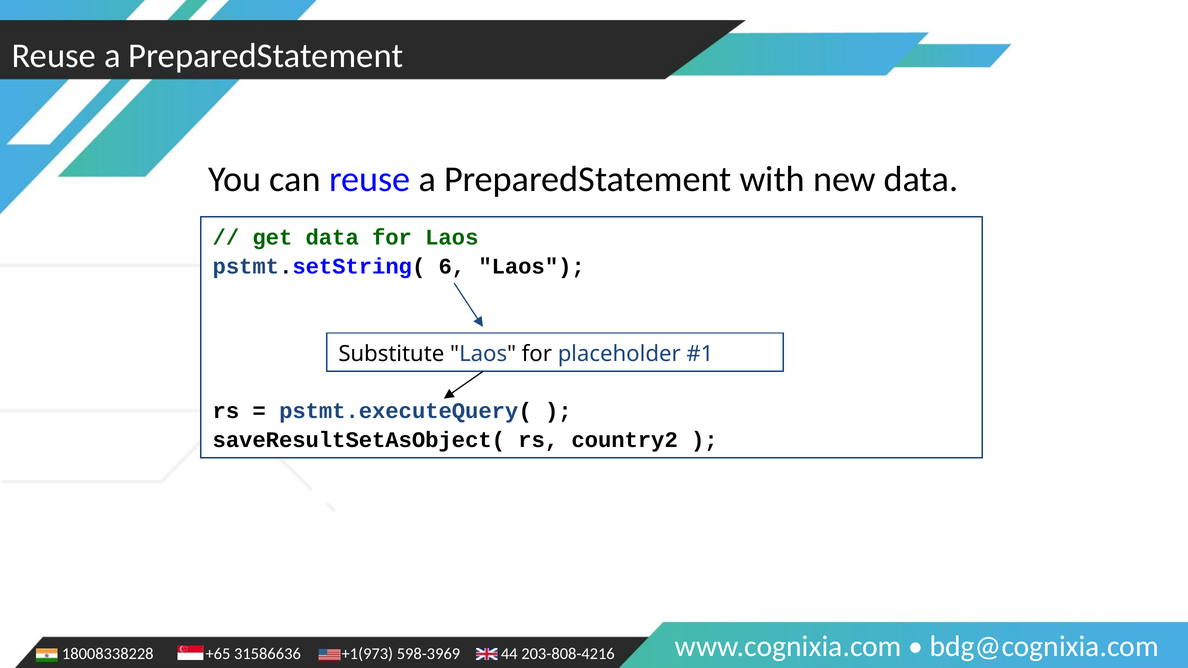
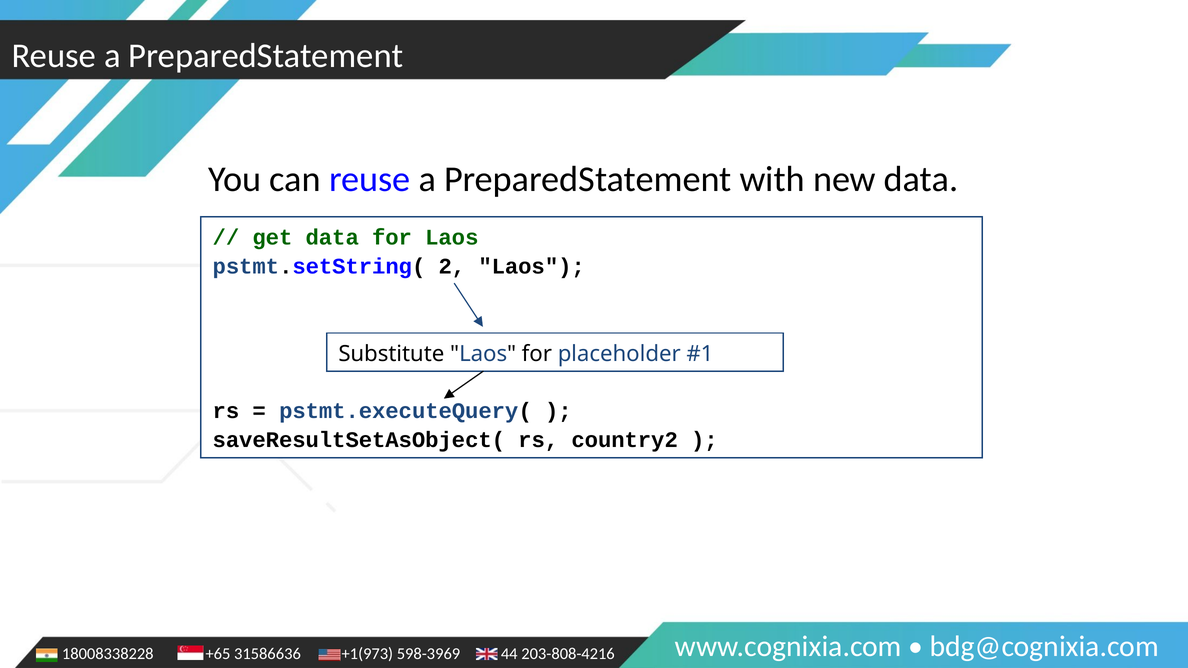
6: 6 -> 2
